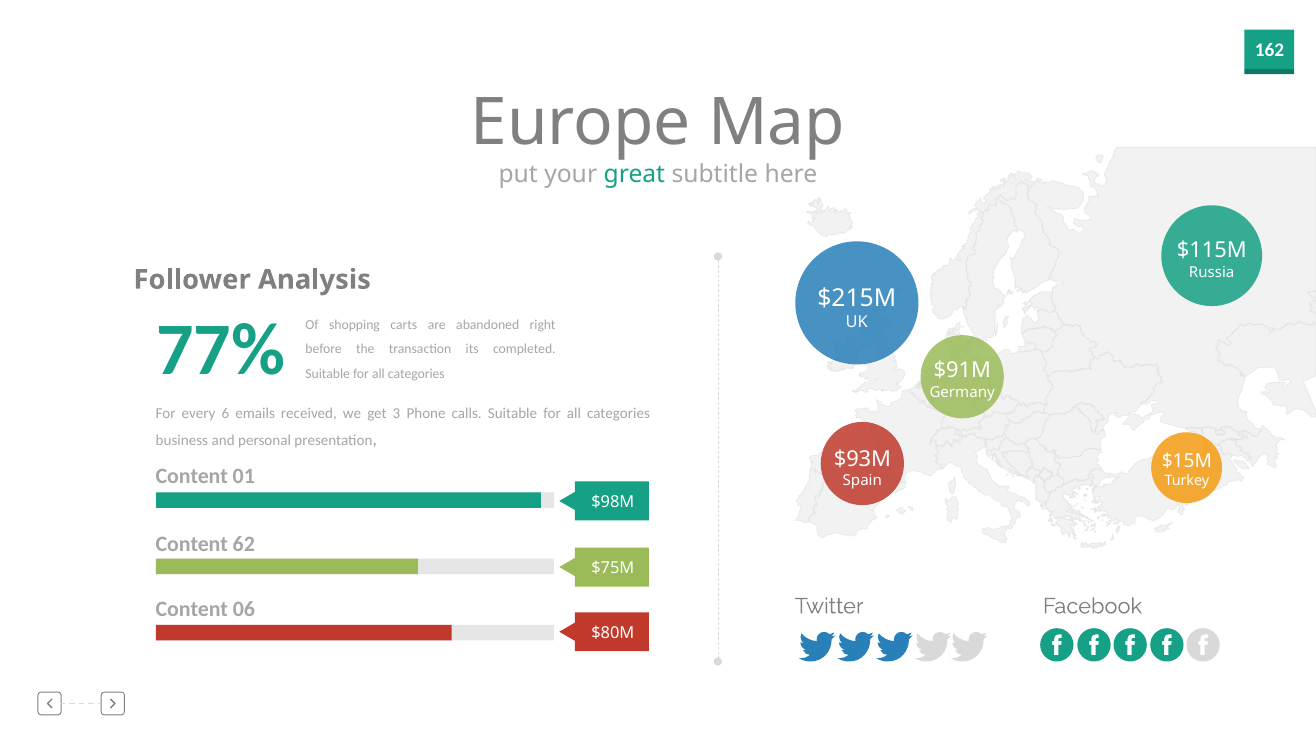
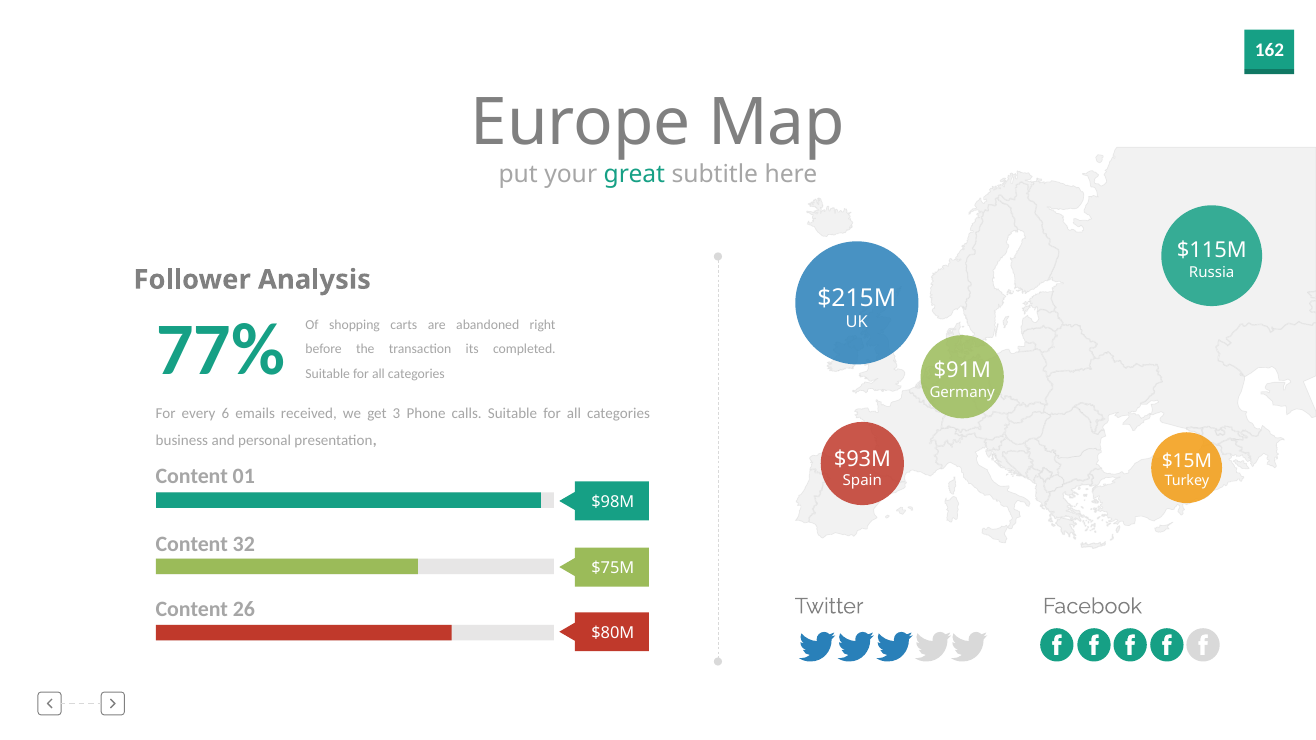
62: 62 -> 32
06: 06 -> 26
